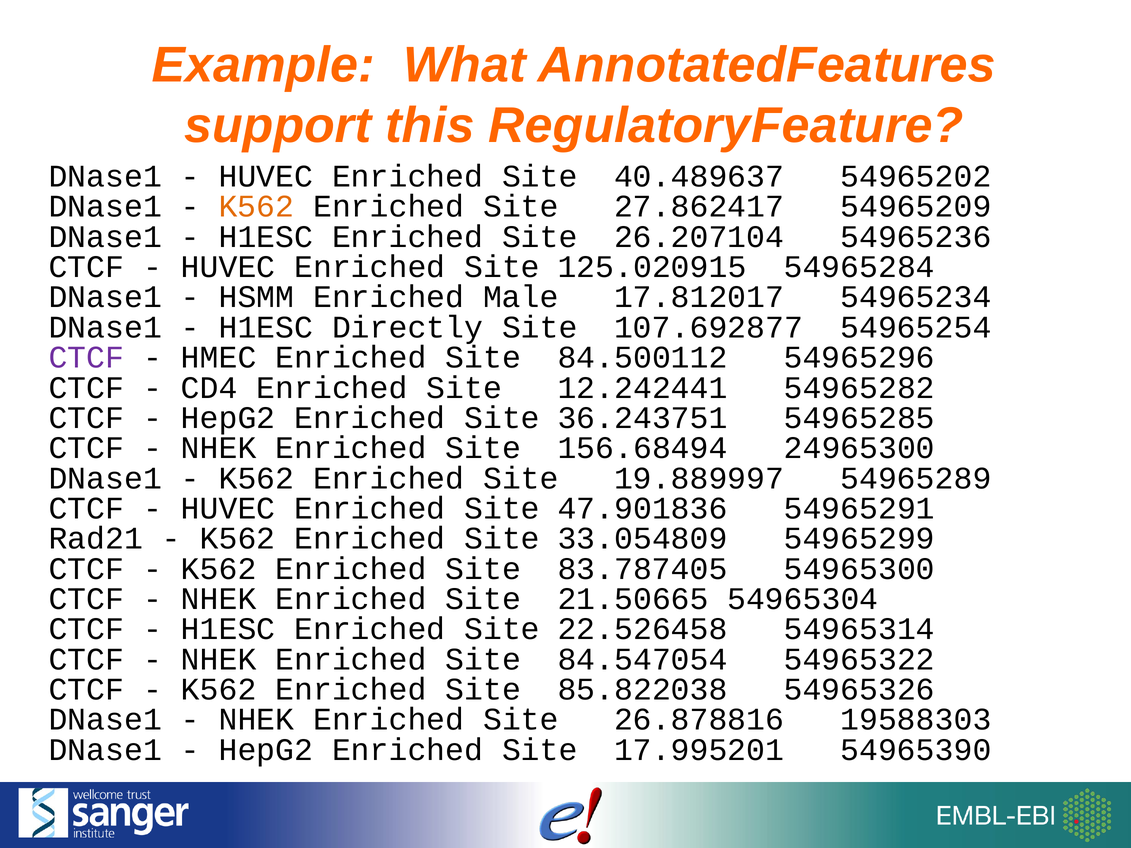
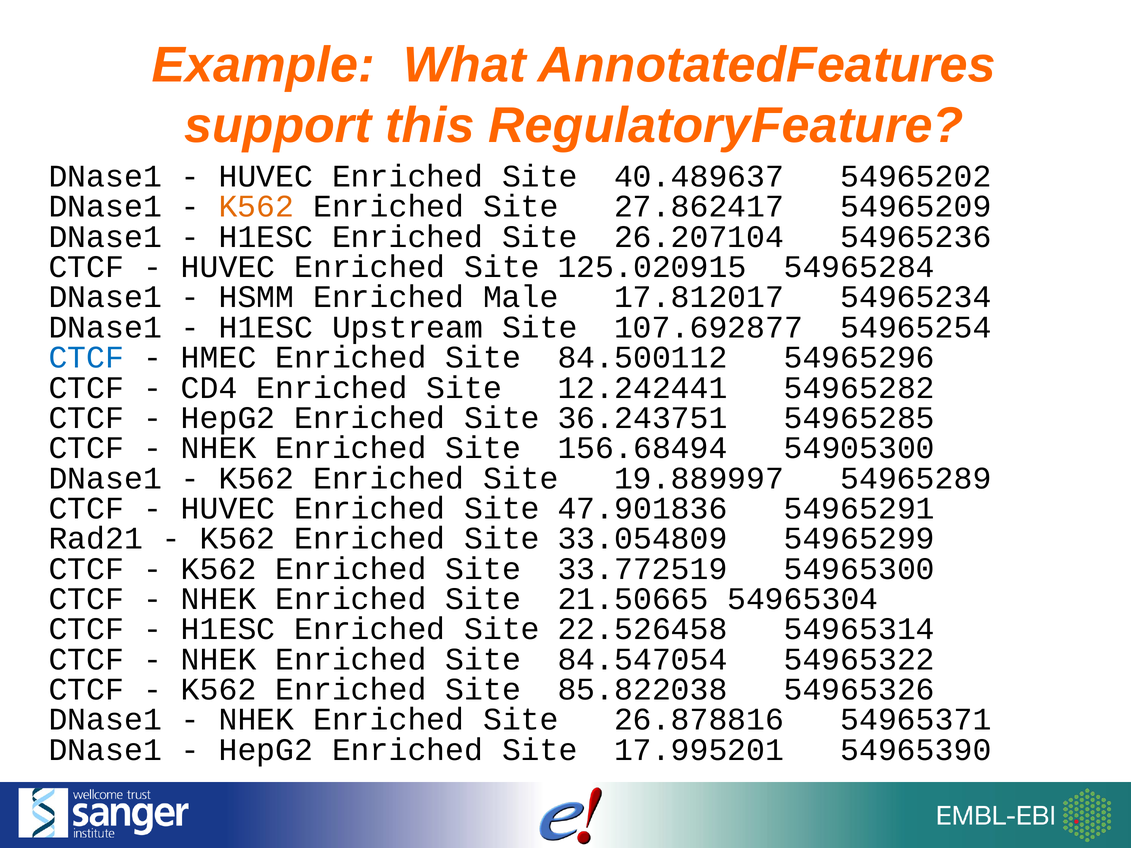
Directly: Directly -> Upstream
CTCF at (86, 358) colour: purple -> blue
24965300: 24965300 -> 54905300
83.787405: 83.787405 -> 33.772519
19588303: 19588303 -> 54965371
